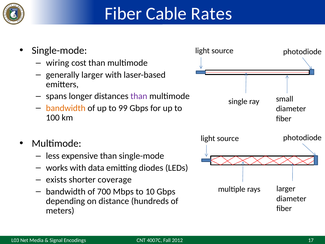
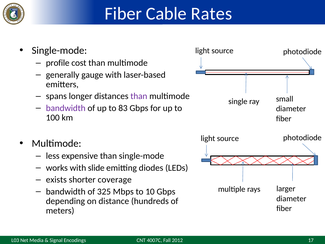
wiring: wiring -> profile
generally larger: larger -> gauge
bandwidth at (66, 108) colour: orange -> purple
99: 99 -> 83
data: data -> slide
700: 700 -> 325
